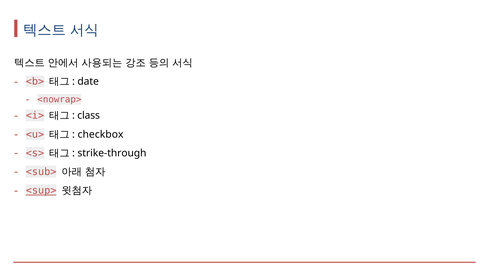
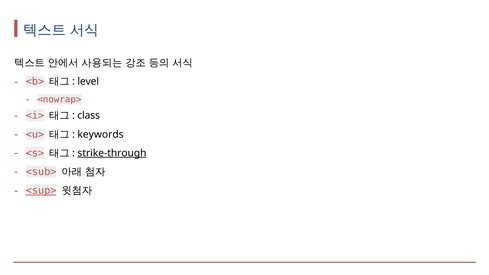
date: date -> level
checkbox: checkbox -> keywords
strike-through underline: none -> present
